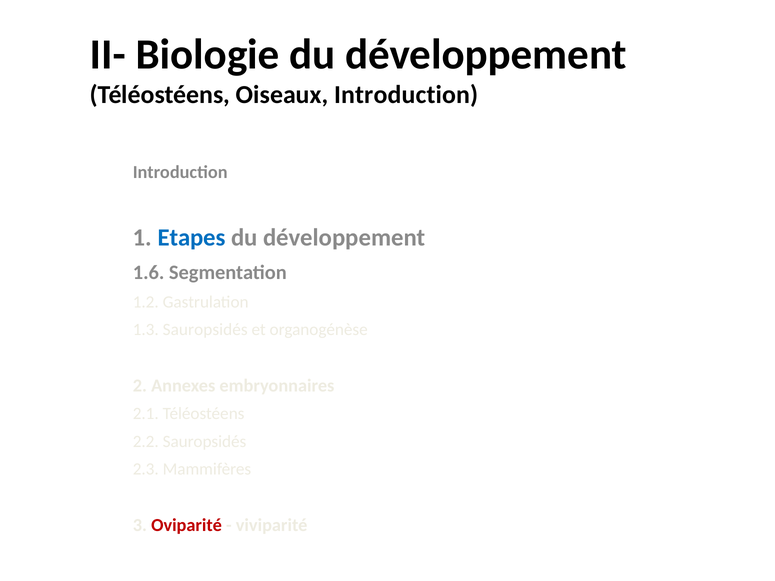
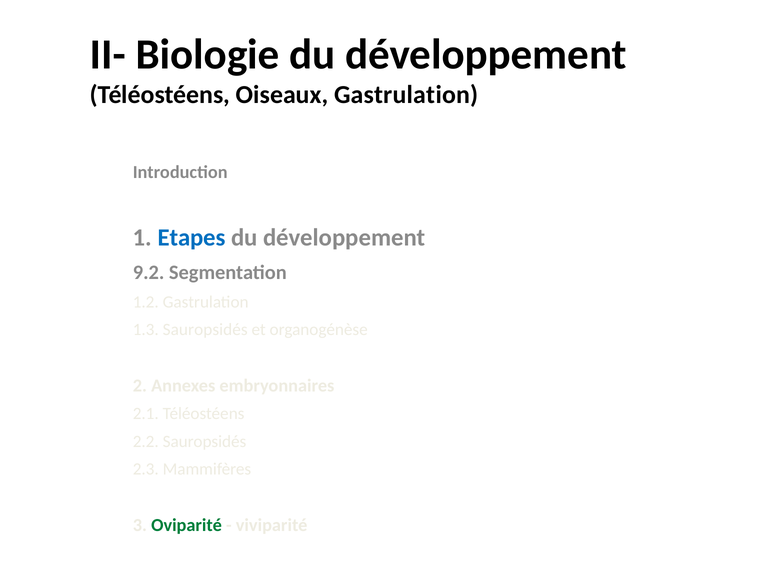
Oiseaux Introduction: Introduction -> Gastrulation
1.6: 1.6 -> 9.2
Oviparité colour: red -> green
